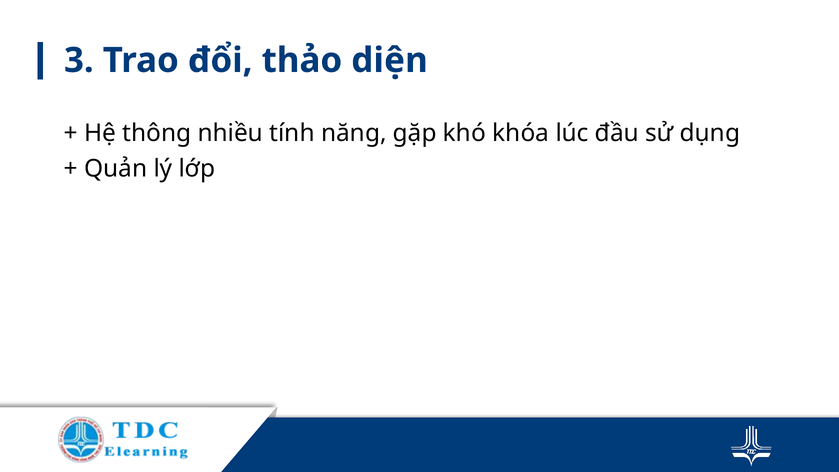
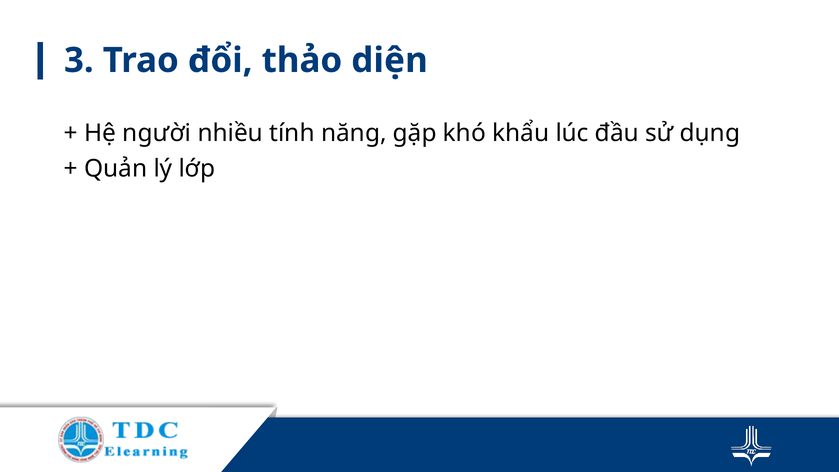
thông: thông -> người
khóa: khóa -> khẩu
